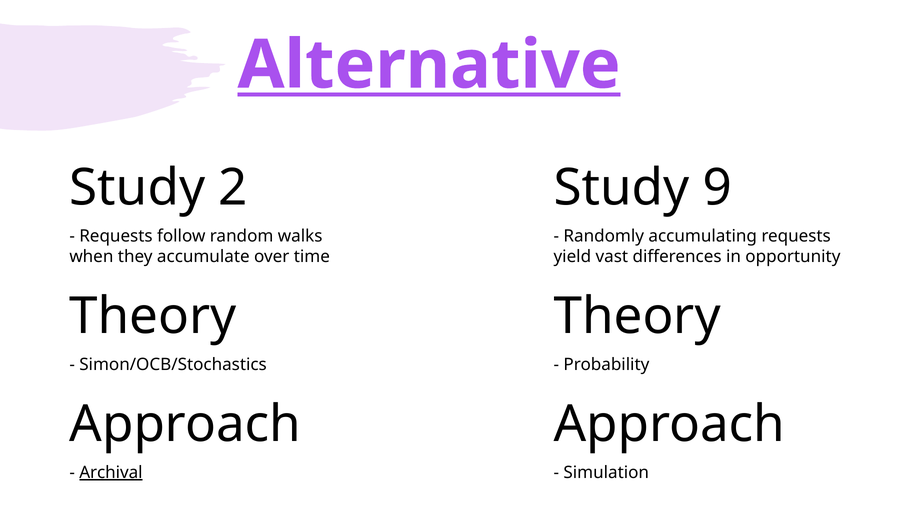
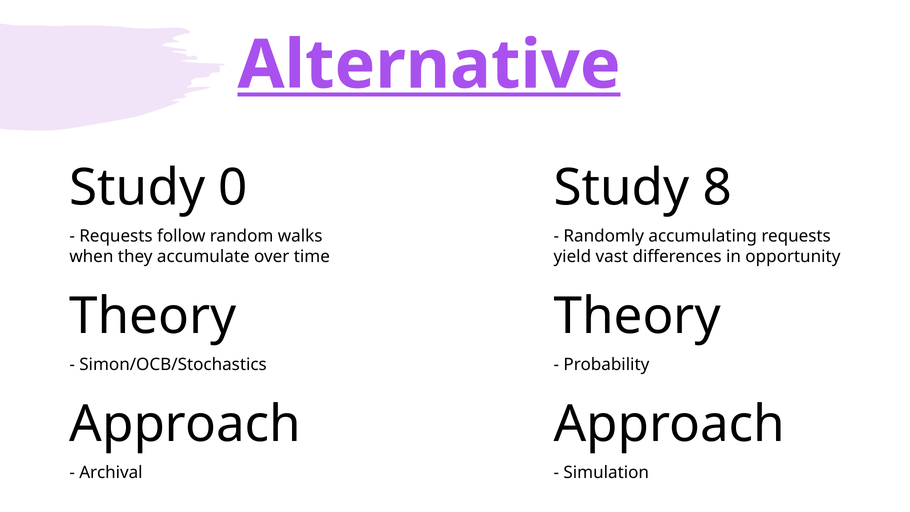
2: 2 -> 0
9: 9 -> 8
Archival underline: present -> none
